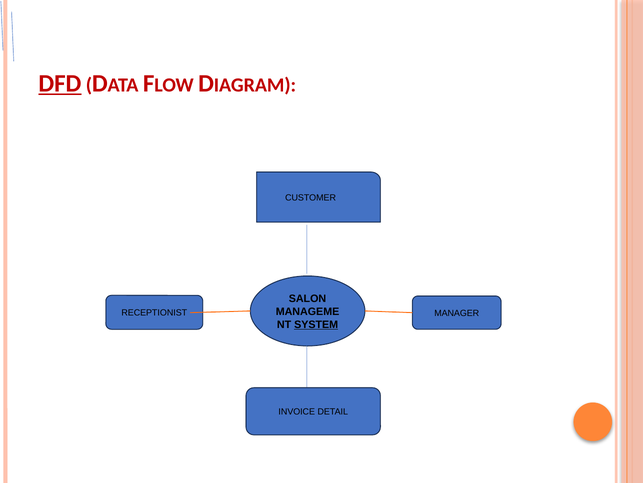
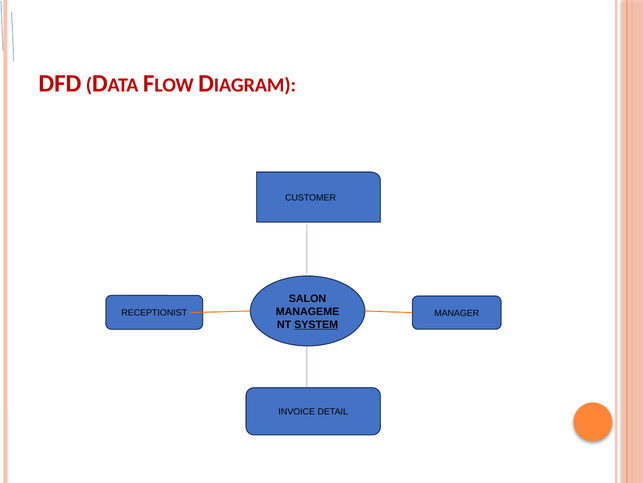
DFD underline: present -> none
